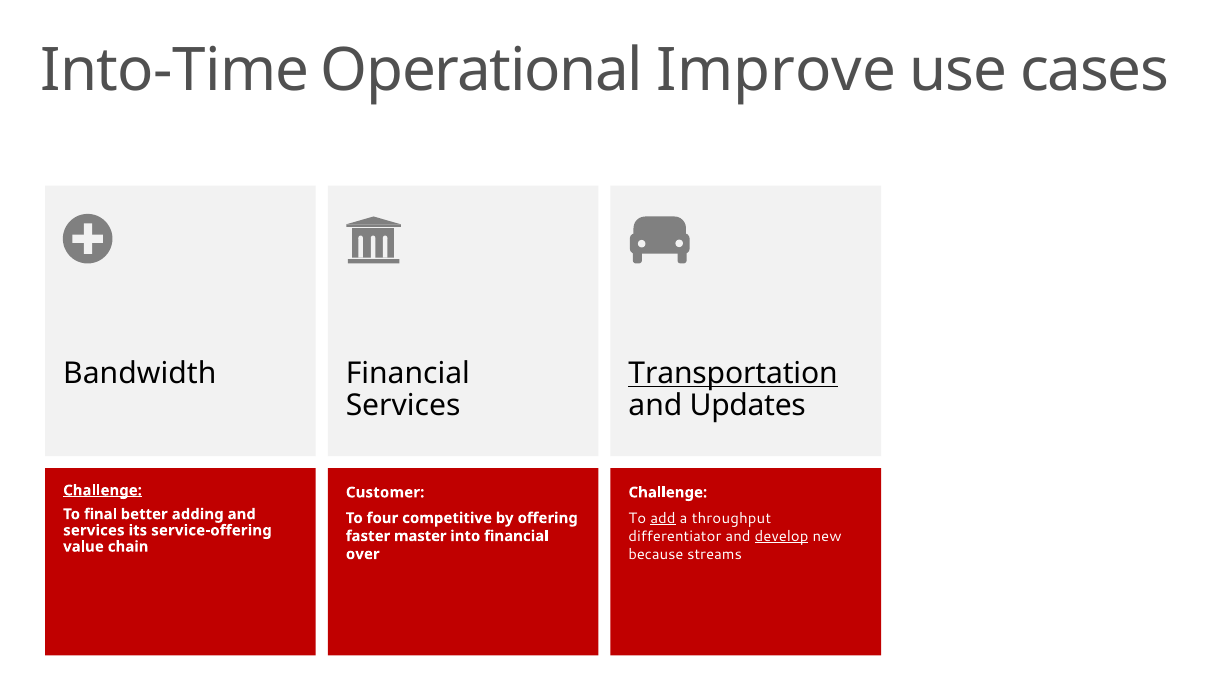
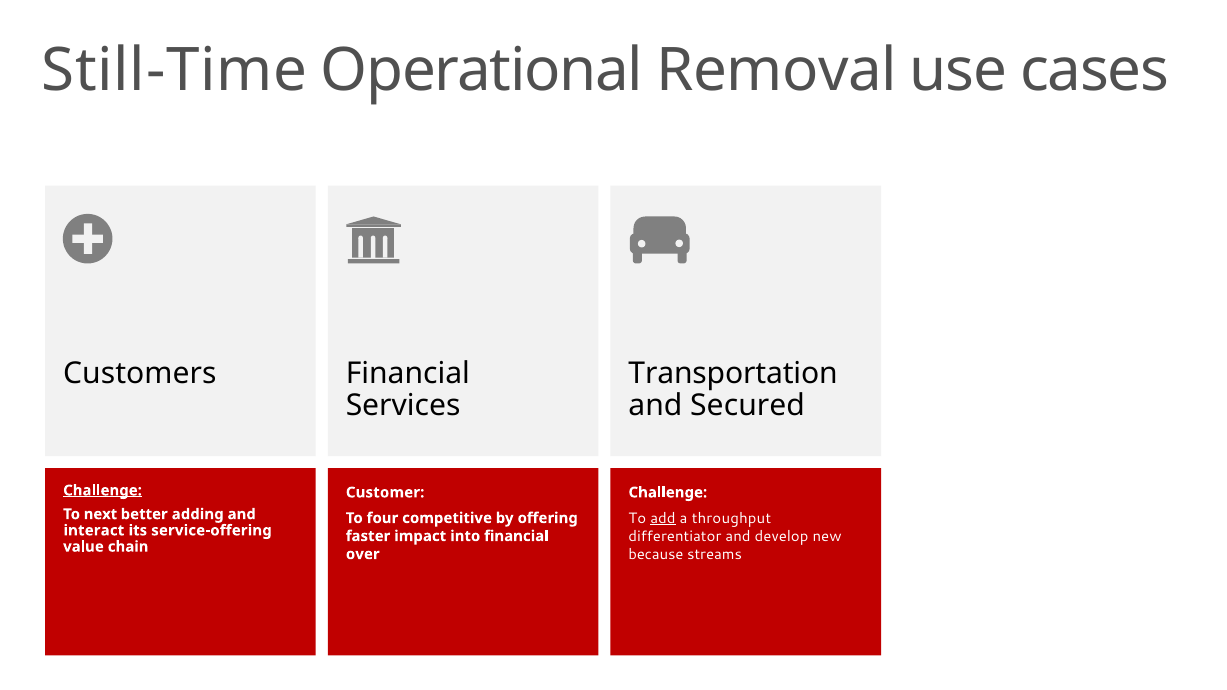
Into-Time: Into-Time -> Still-Time
Improve: Improve -> Removal
Bandwidth: Bandwidth -> Customers
Transportation underline: present -> none
Updates: Updates -> Secured
final: final -> next
services at (94, 531): services -> interact
develop underline: present -> none
master: master -> impact
